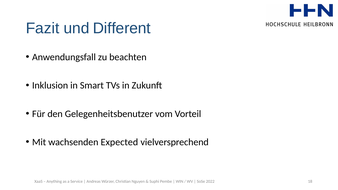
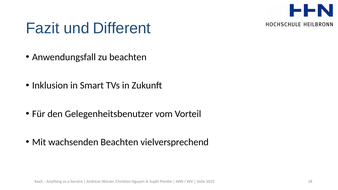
wachsenden Expected: Expected -> Beachten
